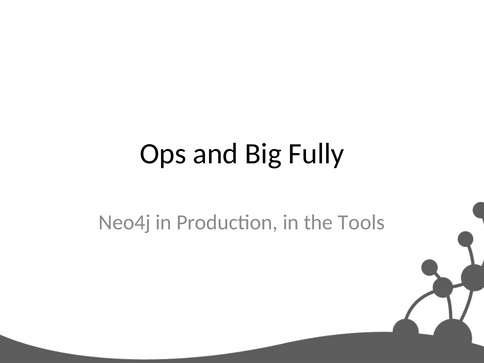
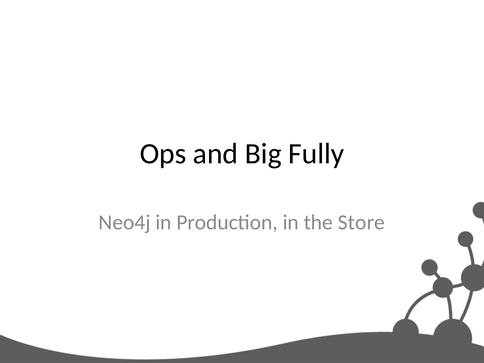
Tools: Tools -> Store
